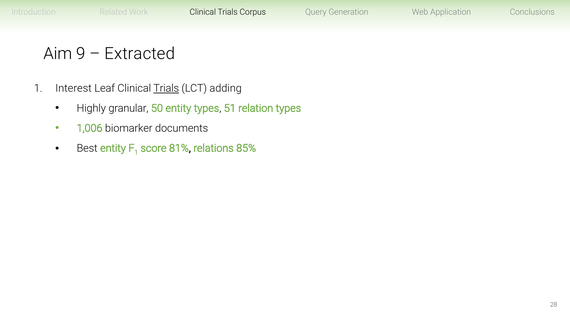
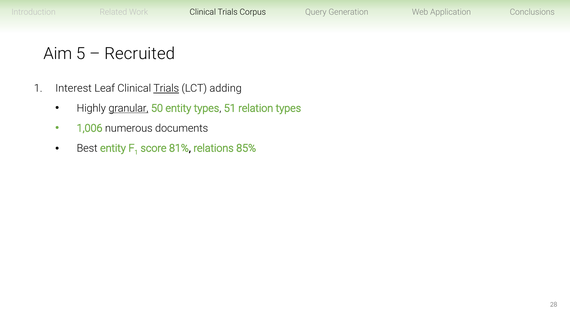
9: 9 -> 5
Extracted: Extracted -> Recruited
granular underline: none -> present
biomarker: biomarker -> numerous
